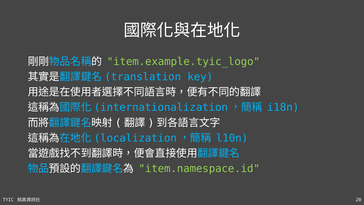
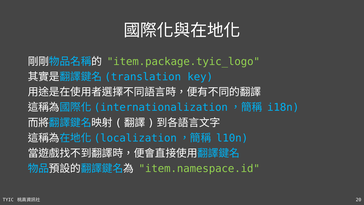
item.example.tyic_logo: item.example.tyic_logo -> item.package.tyic_logo
